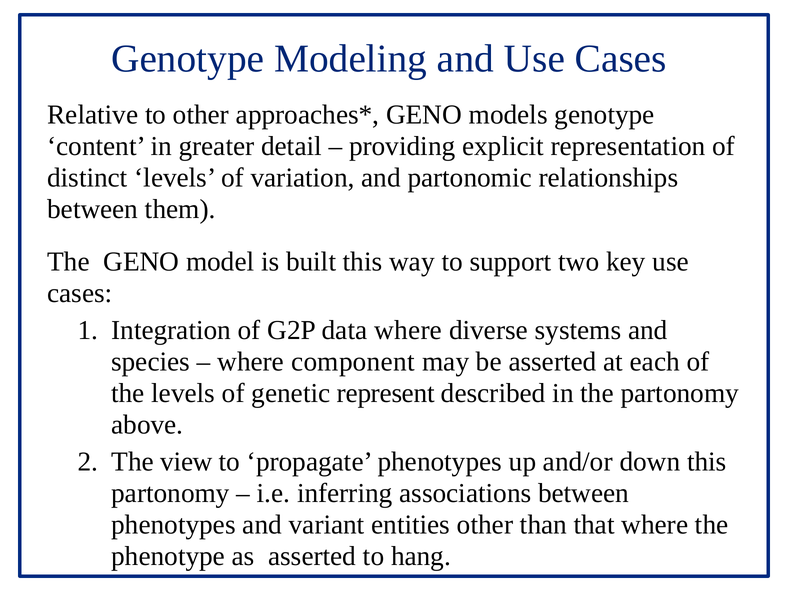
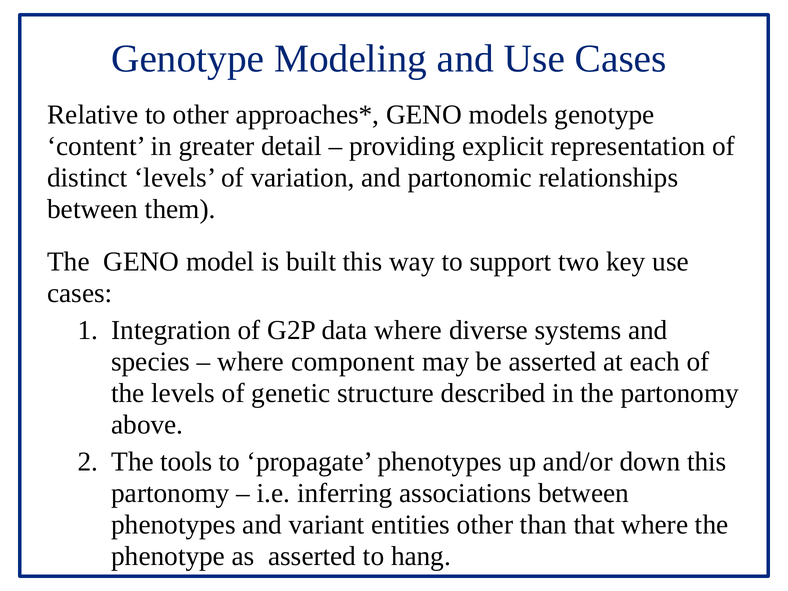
represent: represent -> structure
view: view -> tools
